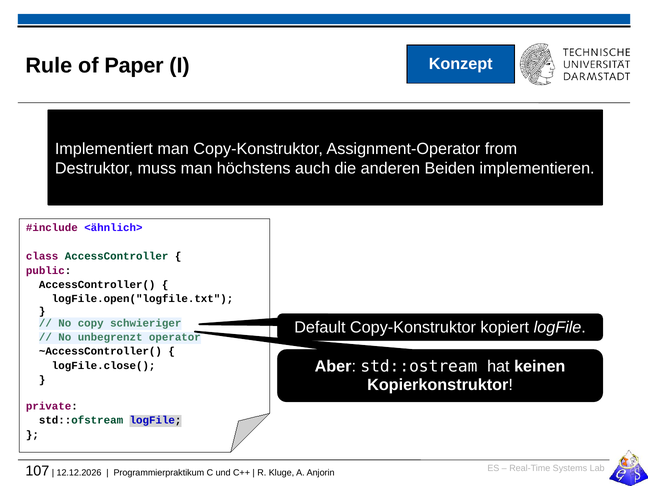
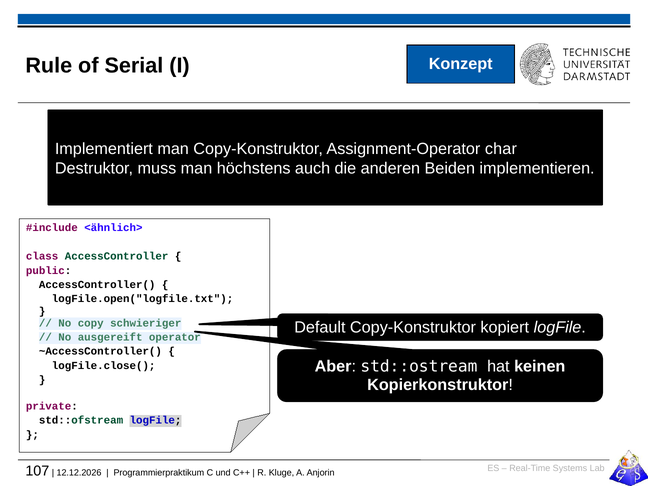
Paper: Paper -> Serial
from: from -> char
unbegrenzt: unbegrenzt -> ausgereift
